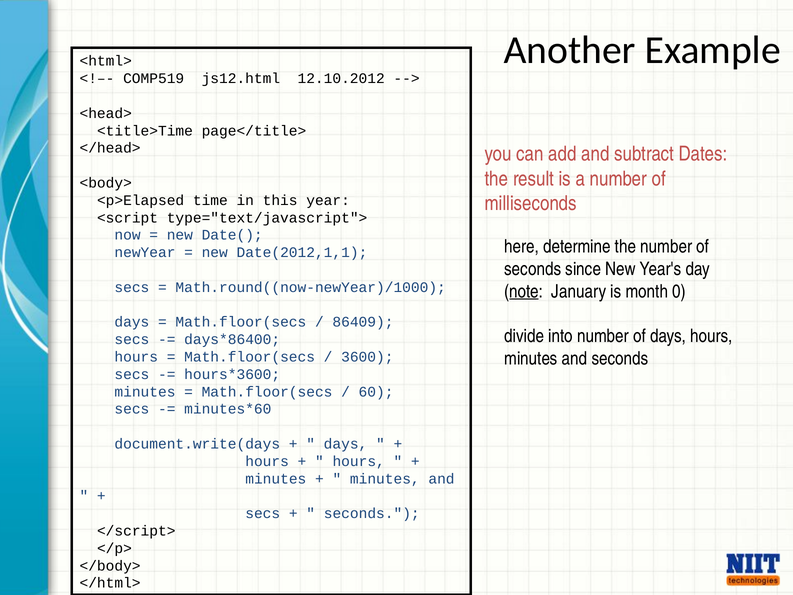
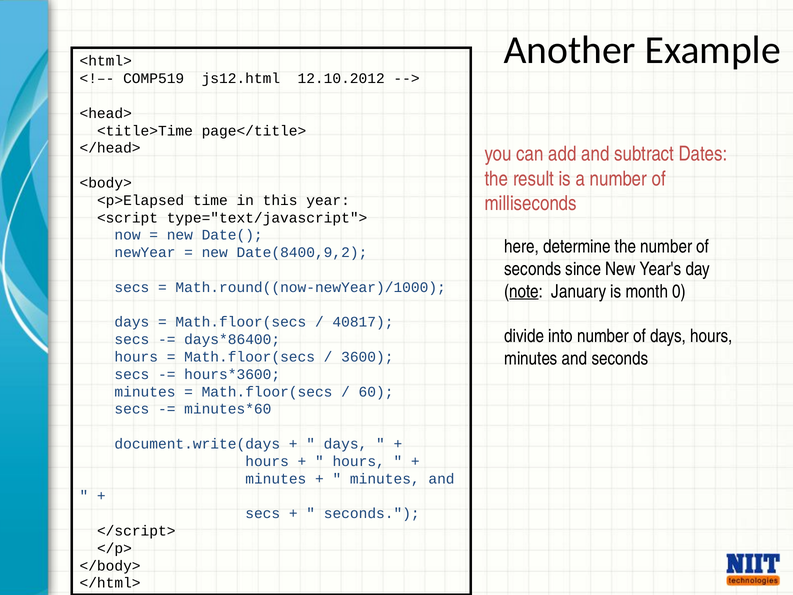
Date(2012,1,1: Date(2012,1,1 -> Date(8400,9,2
86409: 86409 -> 40817
